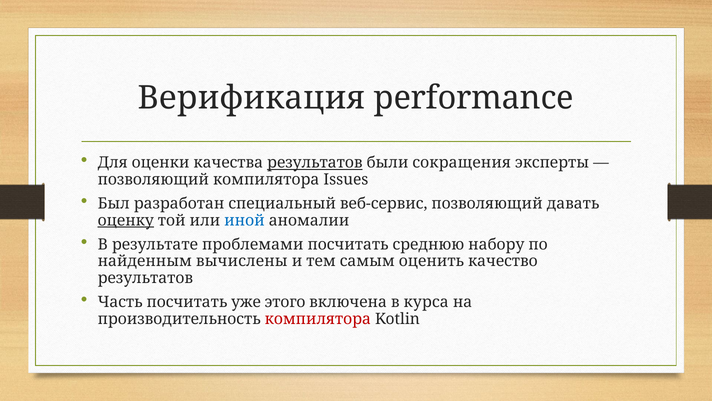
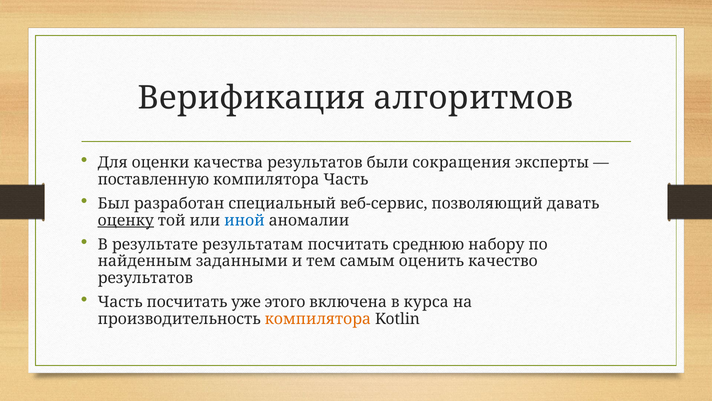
performance: performance -> алгоритмов
результатов at (315, 162) underline: present -> none
позволяющий at (153, 179): позволяющий -> поставленную
компилятора Issues: Issues -> Часть
проблемами: проблемами -> результатам
вычислены: вычислены -> заданными
компилятора at (318, 319) colour: red -> orange
